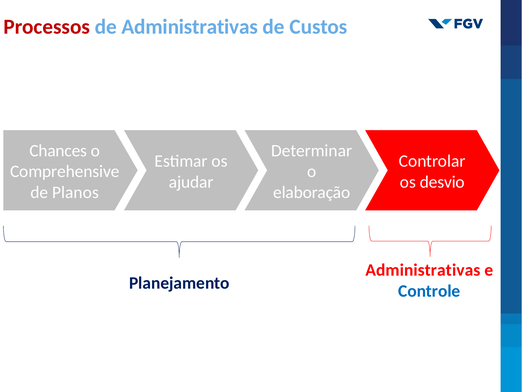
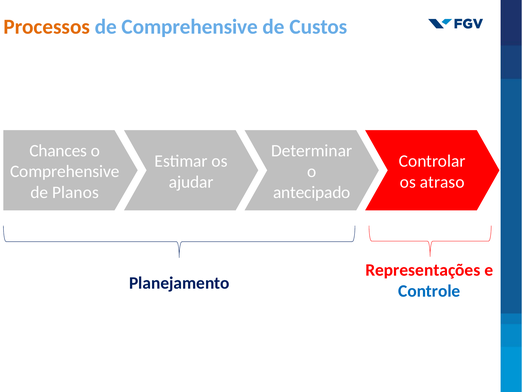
Processos colour: red -> orange
de Administrativas: Administrativas -> Comprehensive
desvio: desvio -> atraso
elaboração: elaboração -> antecipado
Administrativas at (423, 270): Administrativas -> Representações
